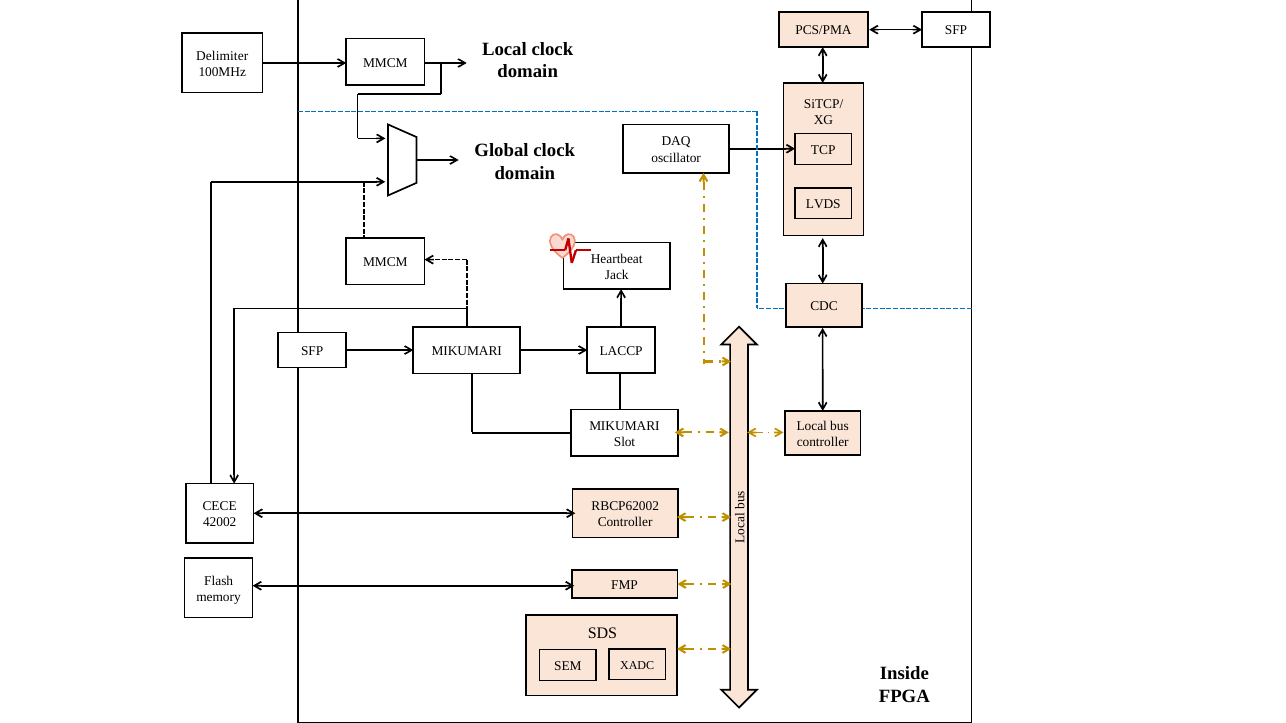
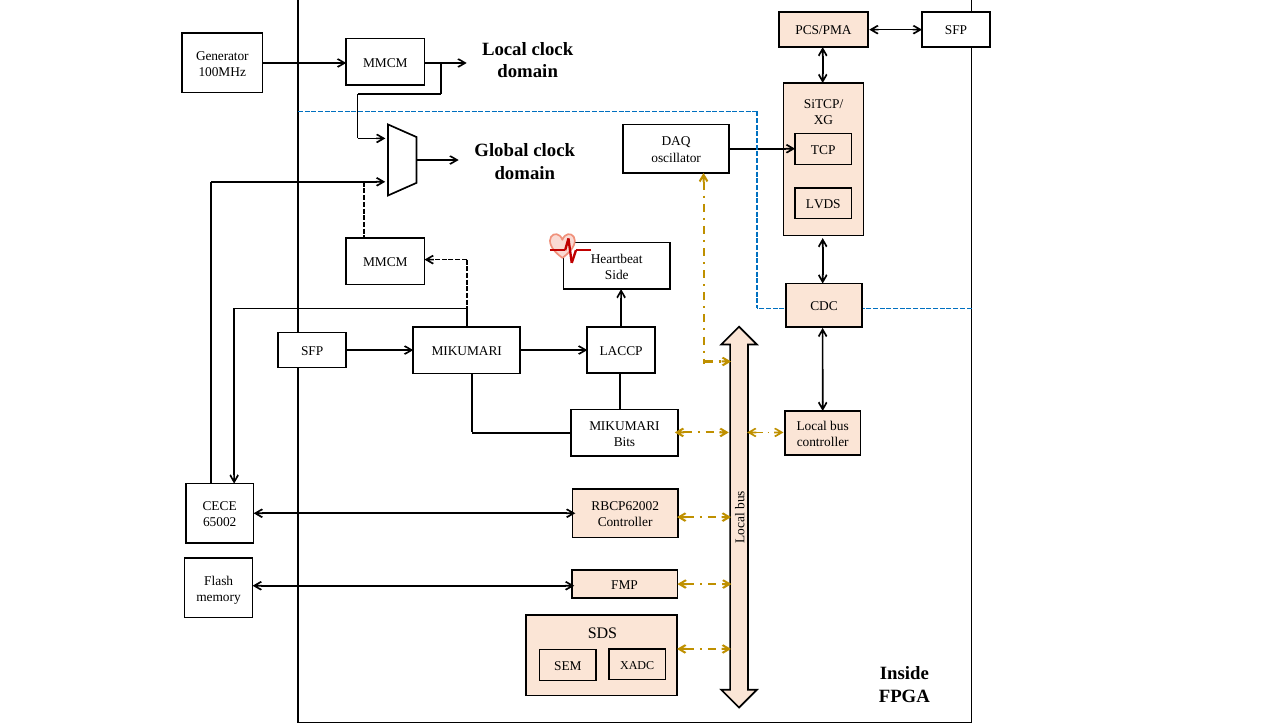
Delimiter: Delimiter -> Generator
Jack: Jack -> Side
Slot: Slot -> Bits
42002: 42002 -> 65002
